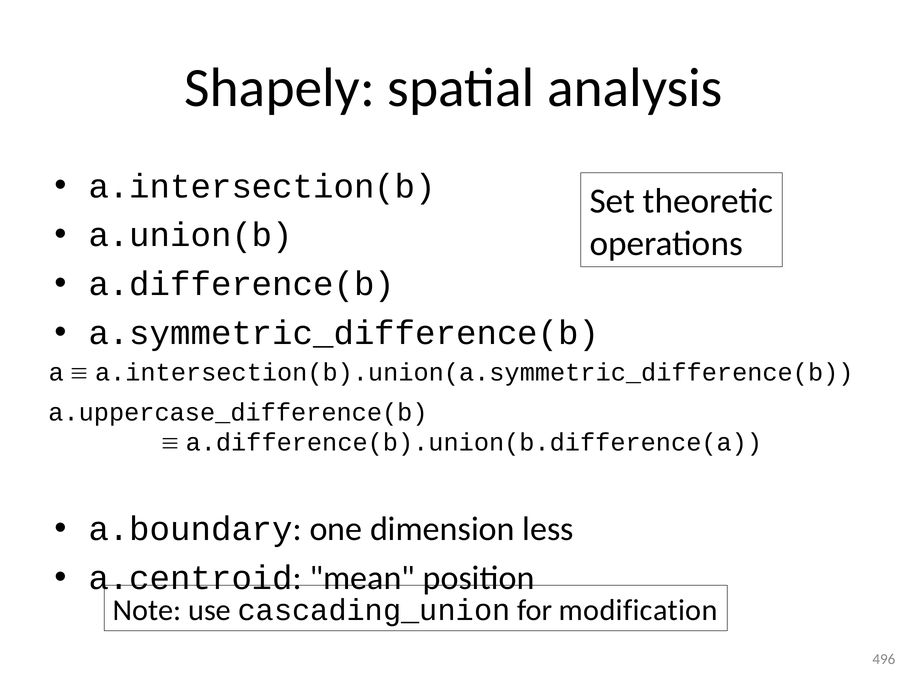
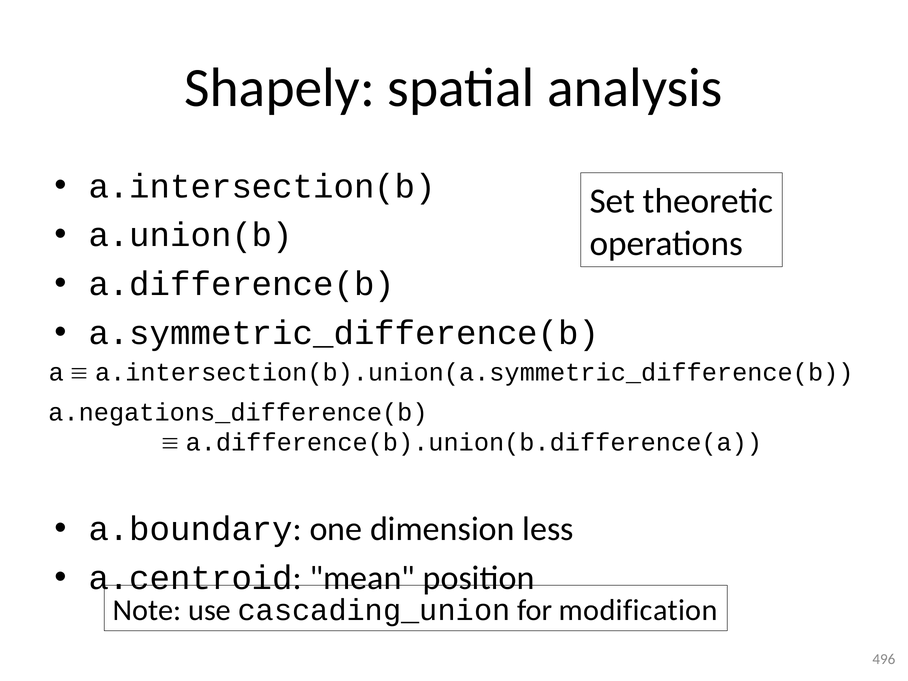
a.uppercase_difference(b: a.uppercase_difference(b -> a.negations_difference(b
